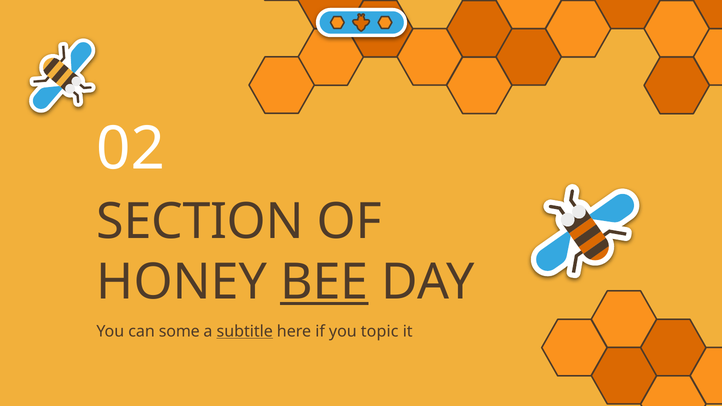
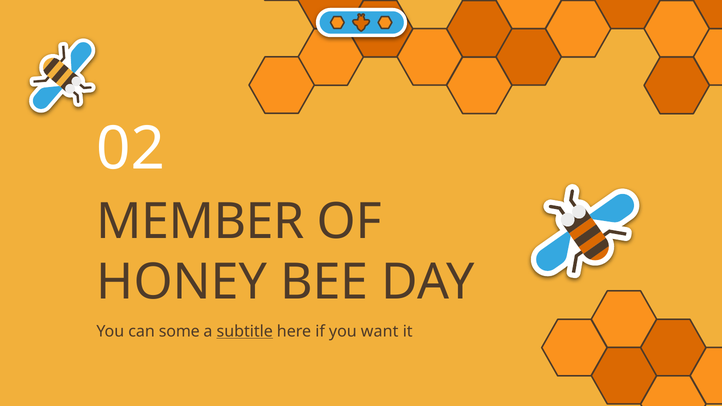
SECTION: SECTION -> MEMBER
BEE underline: present -> none
topic: topic -> want
